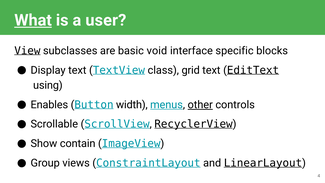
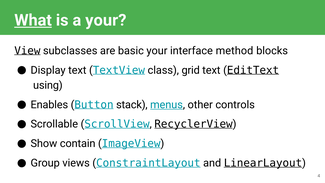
a user: user -> your
basic void: void -> your
specific: specific -> method
width: width -> stack
other underline: present -> none
